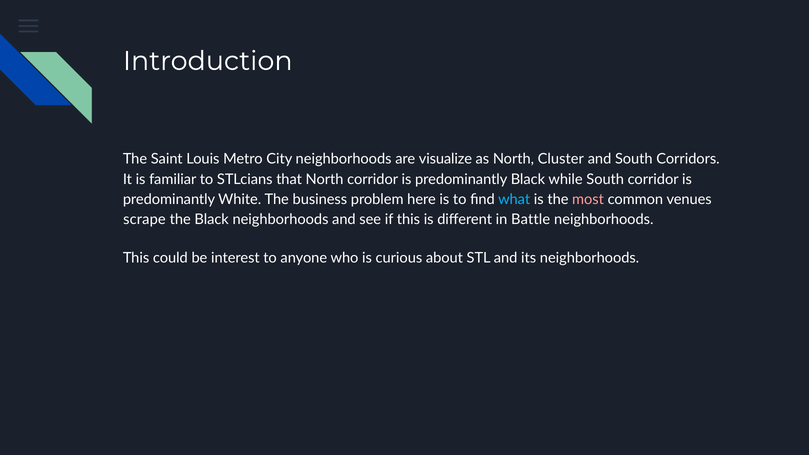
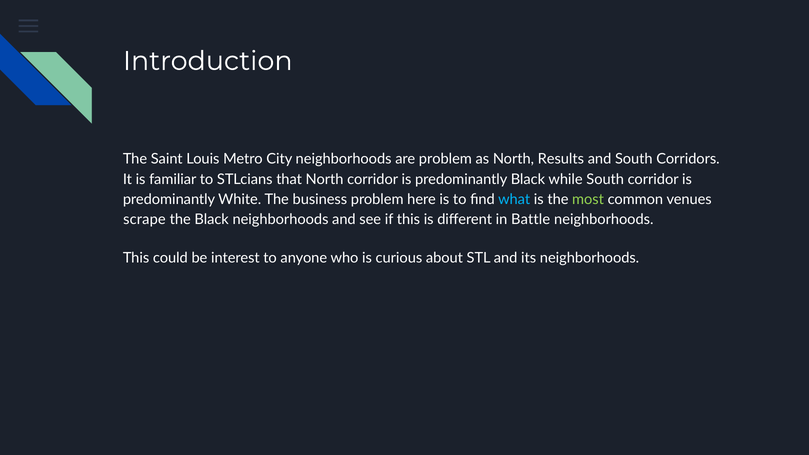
are visualize: visualize -> problem
Cluster: Cluster -> Results
most colour: pink -> light green
